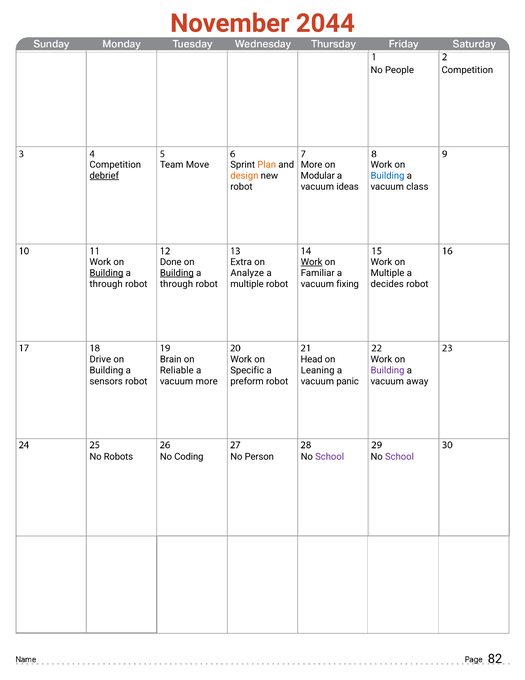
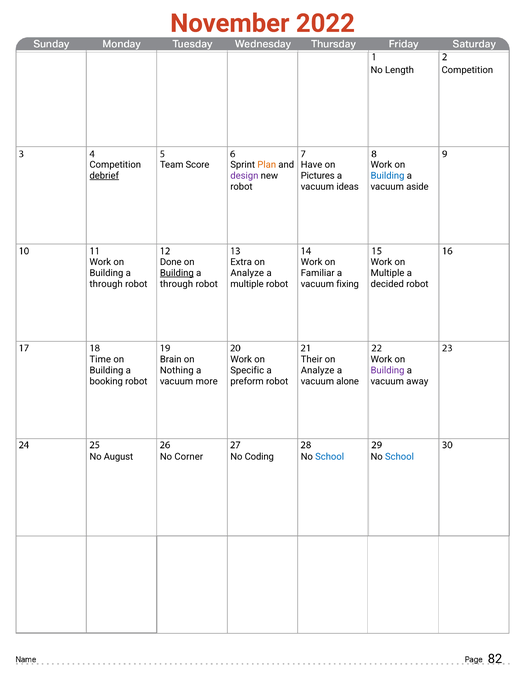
2044: 2044 -> 2022
People: People -> Length
Move: Move -> Score
More at (312, 164): More -> Have
design colour: orange -> purple
Modular: Modular -> Pictures
class: class -> aside
Work at (312, 262) underline: present -> none
Building at (106, 273) underline: present -> none
decides: decides -> decided
Drive: Drive -> Time
Head: Head -> Their
Reliable: Reliable -> Nothing
Leaning at (318, 370): Leaning -> Analyze
sensors: sensors -> booking
panic: panic -> alone
Robots: Robots -> August
Coding: Coding -> Corner
Person: Person -> Coding
School at (330, 456) colour: purple -> blue
School at (399, 456) colour: purple -> blue
